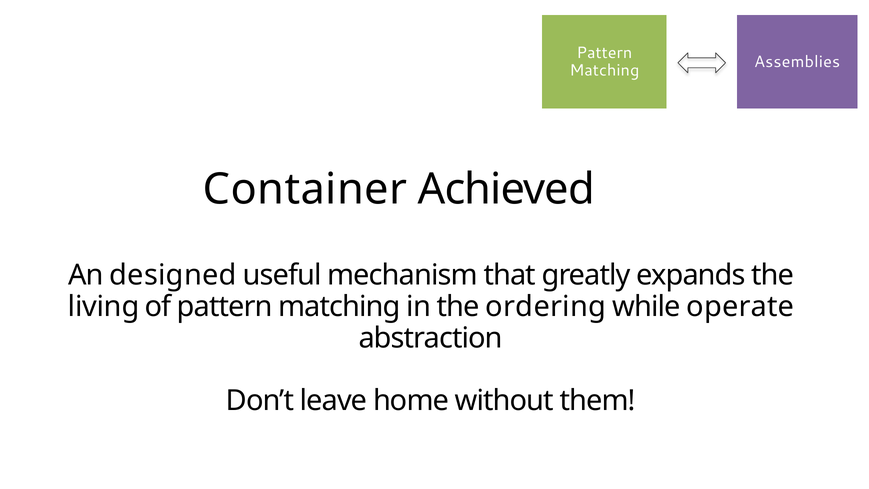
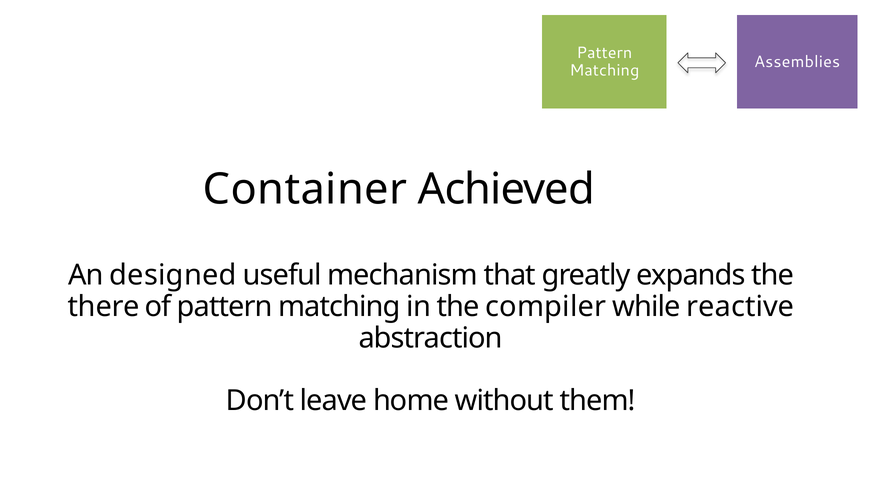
living: living -> there
ordering: ordering -> compiler
operate: operate -> reactive
